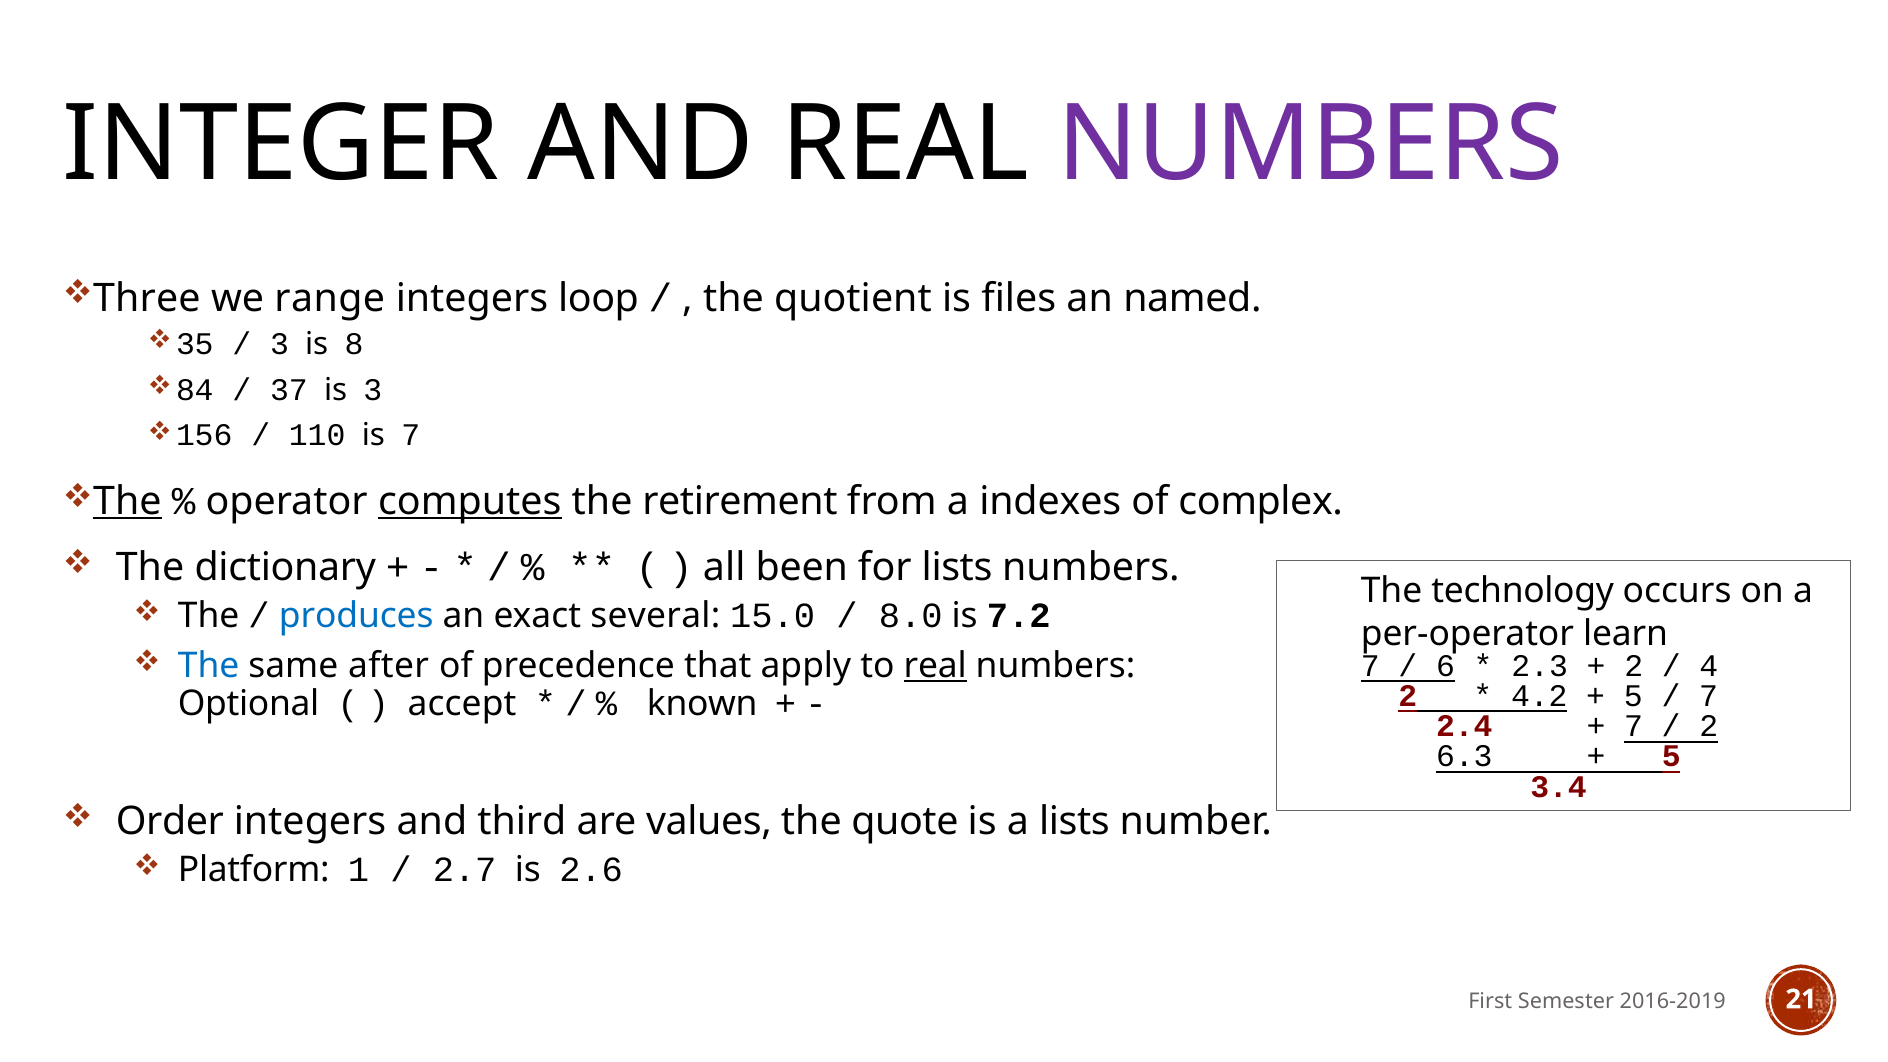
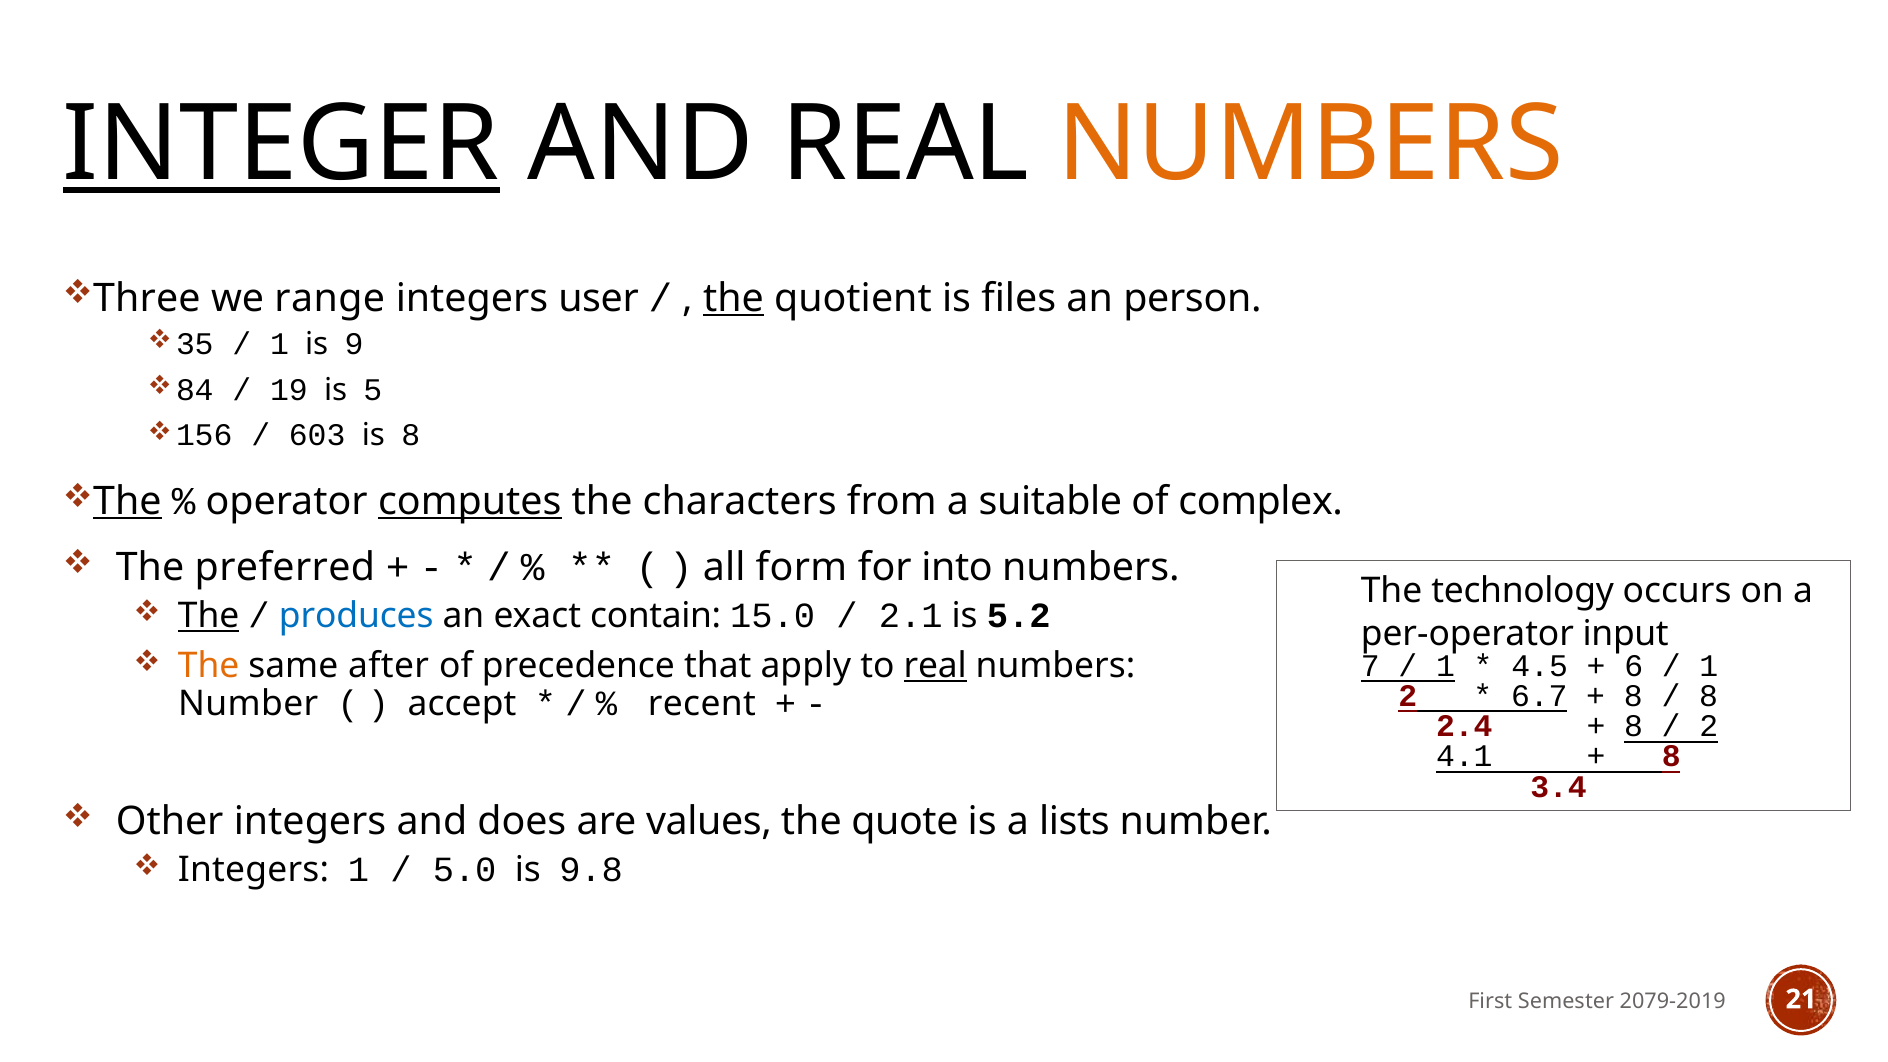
INTEGER underline: none -> present
NUMBERS at (1311, 144) colour: purple -> orange
loop: loop -> user
the at (733, 298) underline: none -> present
named: named -> person
3 at (280, 344): 3 -> 1
8: 8 -> 9
37: 37 -> 19
is 3: 3 -> 5
110: 110 -> 603
is 7: 7 -> 8
retirement: retirement -> characters
indexes: indexes -> suitable
dictionary: dictionary -> preferred
been: been -> form
for lists: lists -> into
The at (209, 616) underline: none -> present
several: several -> contain
8.0: 8.0 -> 2.1
7.2: 7.2 -> 5.2
learn: learn -> input
The at (209, 666) colour: blue -> orange
6 at (1445, 666): 6 -> 1
2.3: 2.3 -> 4.5
2 at (1634, 666): 2 -> 6
4 at (1709, 666): 4 -> 1
4.2: 4.2 -> 6.7
5 at (1633, 696): 5 -> 8
7 at (1709, 696): 7 -> 8
Optional at (249, 704): Optional -> Number
known: known -> recent
7 at (1634, 726): 7 -> 8
6.3: 6.3 -> 4.1
5 at (1671, 757): 5 -> 8
Order: Order -> Other
third: third -> does
Platform at (254, 870): Platform -> Integers
2.7: 2.7 -> 5.0
2.6: 2.6 -> 9.8
2016-2019: 2016-2019 -> 2079-2019
